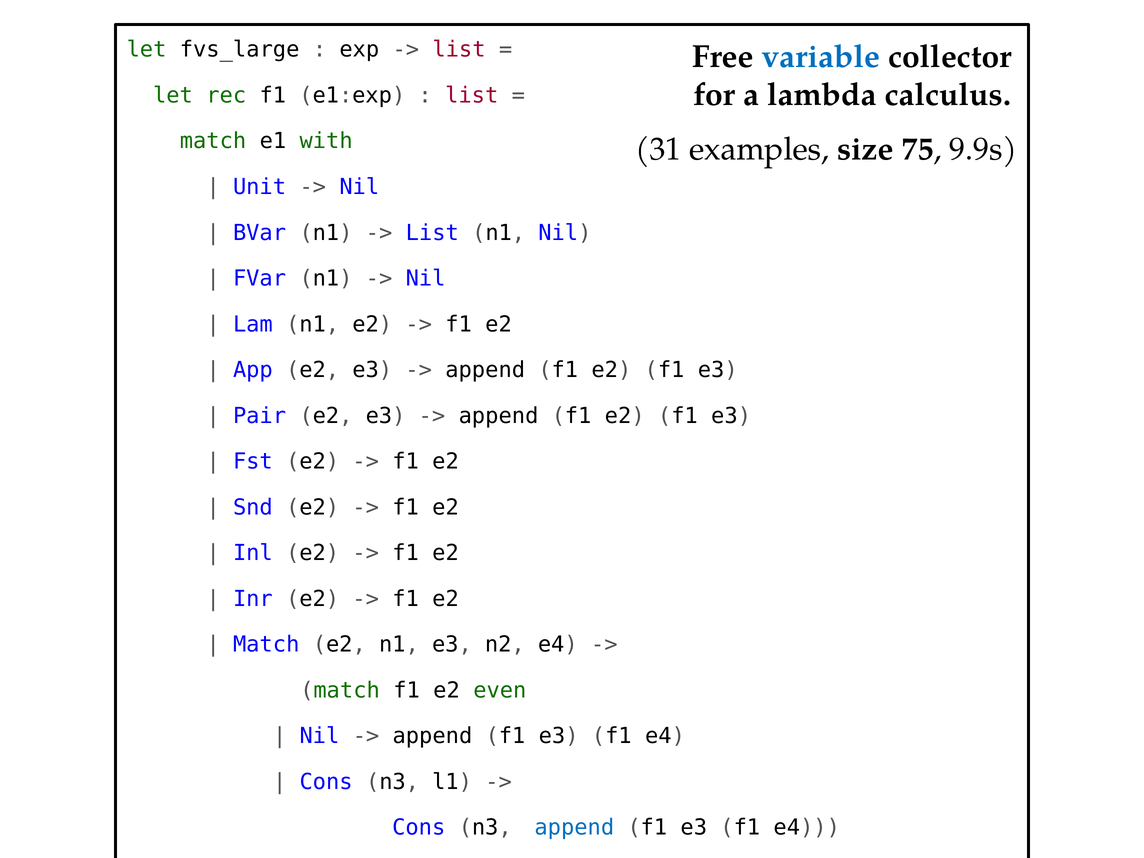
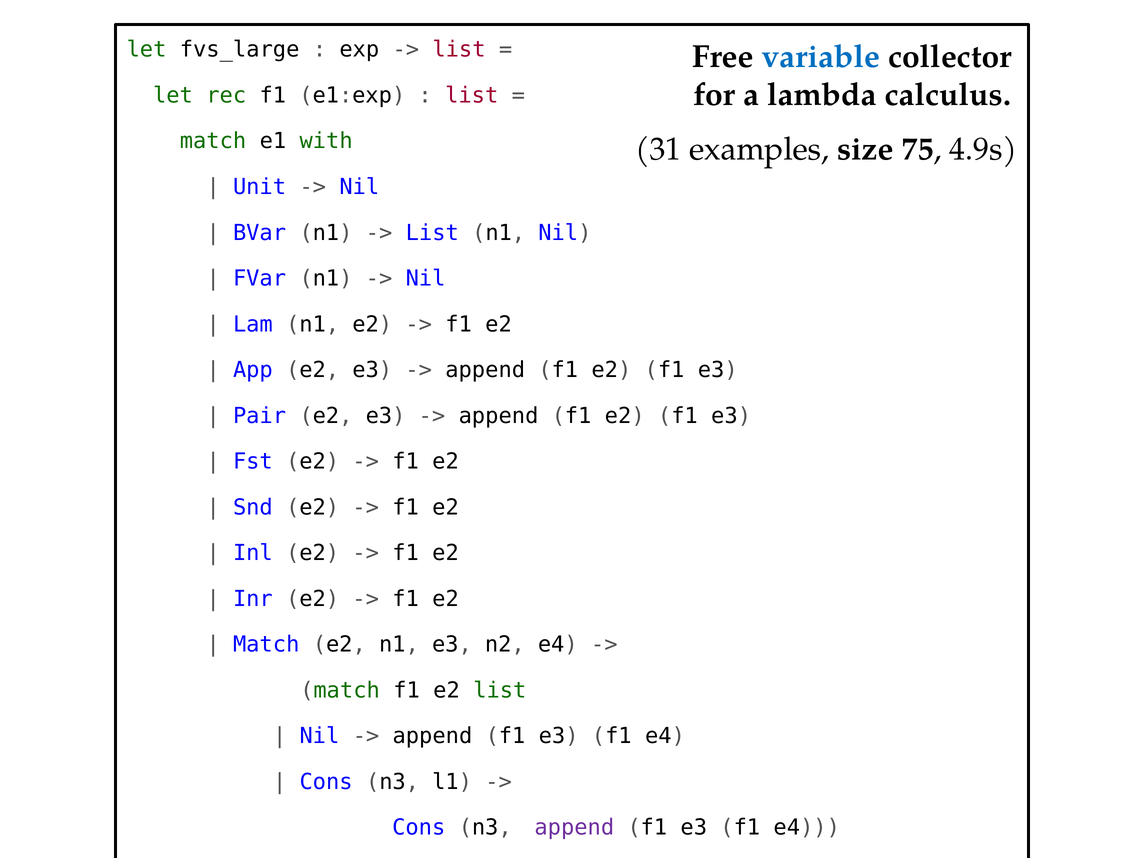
9.9s: 9.9s -> 4.9s
e2 even: even -> list
append at (574, 828) colour: blue -> purple
